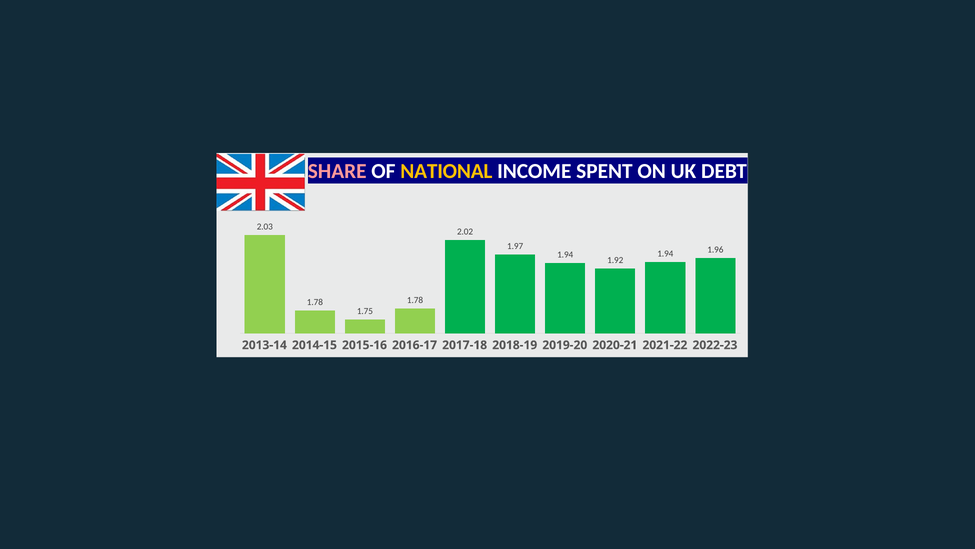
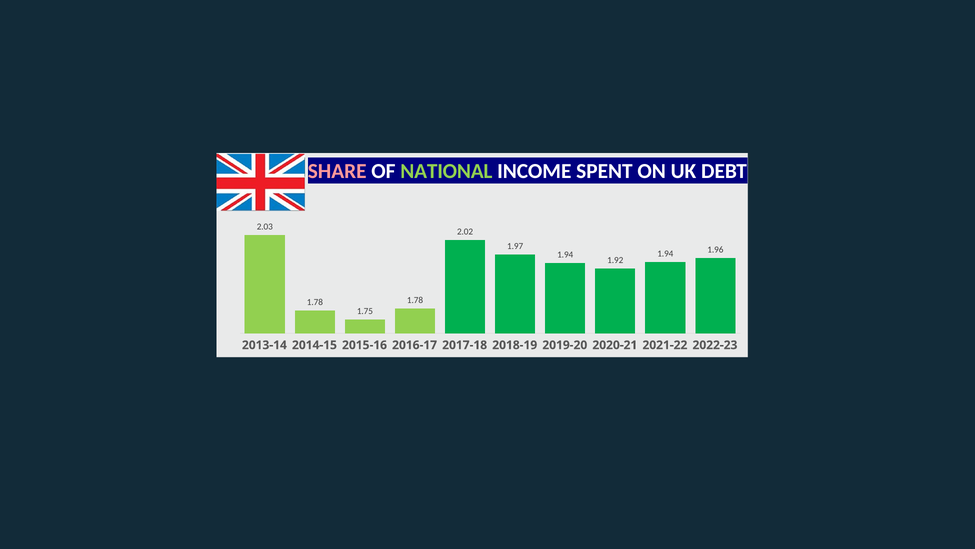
NATIONAL colour: yellow -> light green
